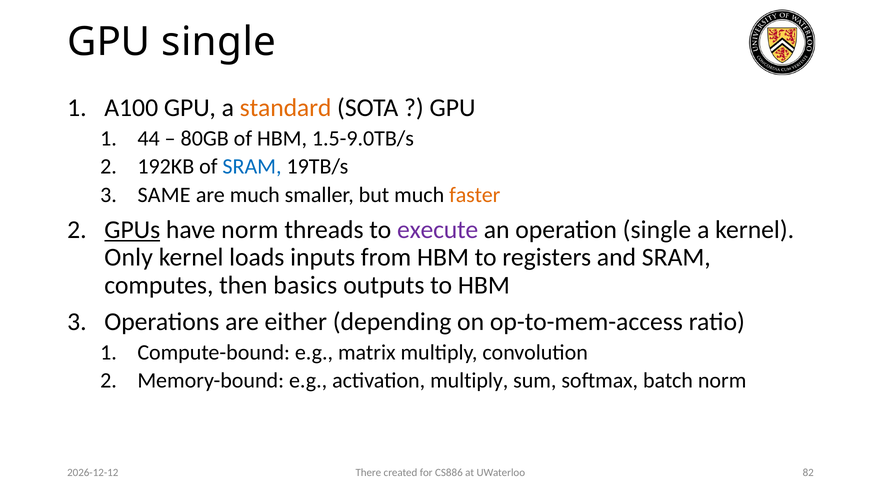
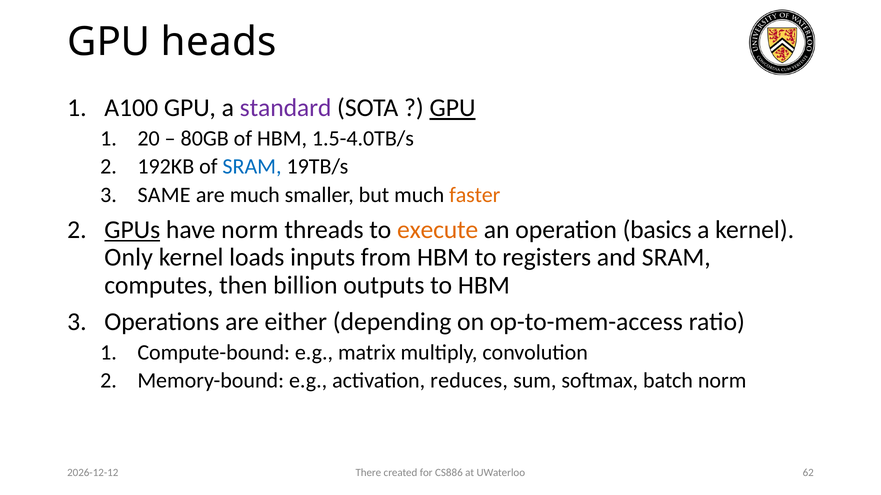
GPU single: single -> heads
standard colour: orange -> purple
GPU at (453, 108) underline: none -> present
44: 44 -> 20
1.5-9.0TB/s: 1.5-9.0TB/s -> 1.5-4.0TB/s
execute colour: purple -> orange
operation single: single -> basics
basics: basics -> billion
activation multiply: multiply -> reduces
82: 82 -> 62
